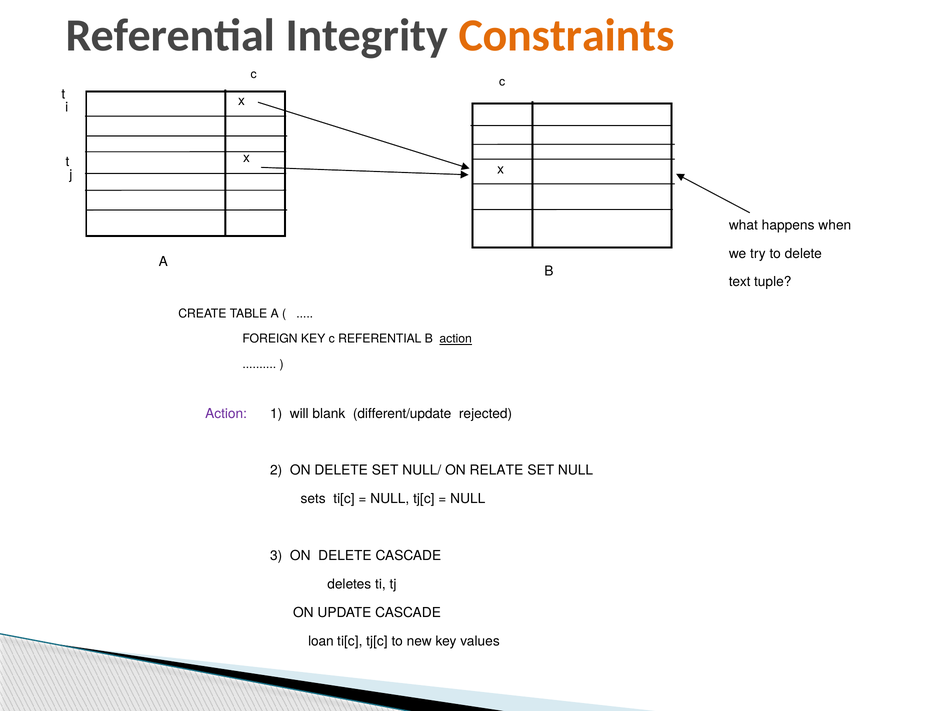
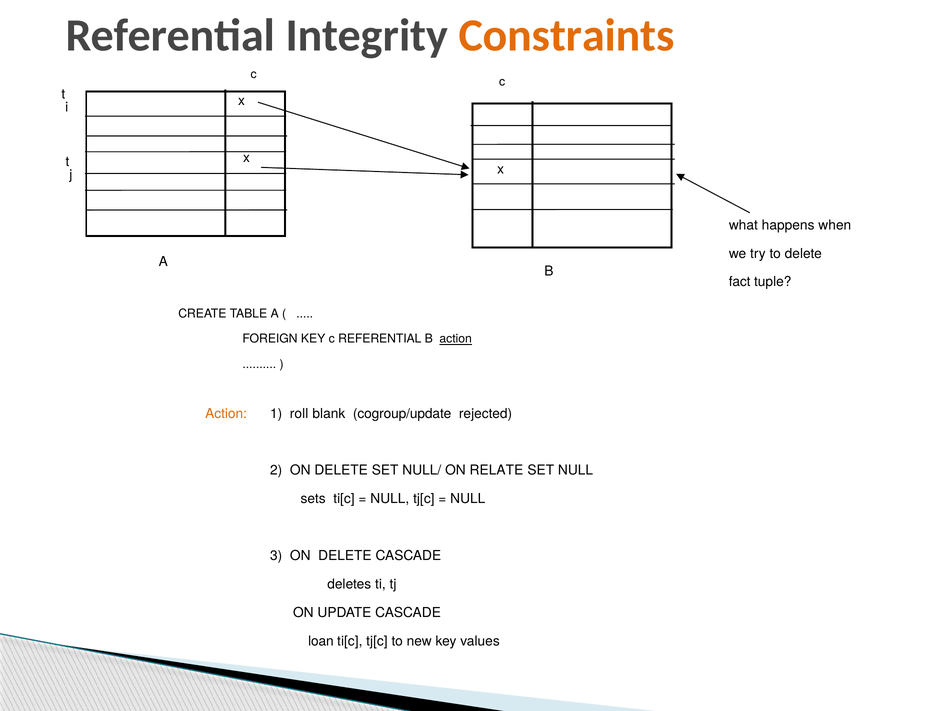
text: text -> fact
Action at (226, 413) colour: purple -> orange
will: will -> roll
different/update: different/update -> cogroup/update
